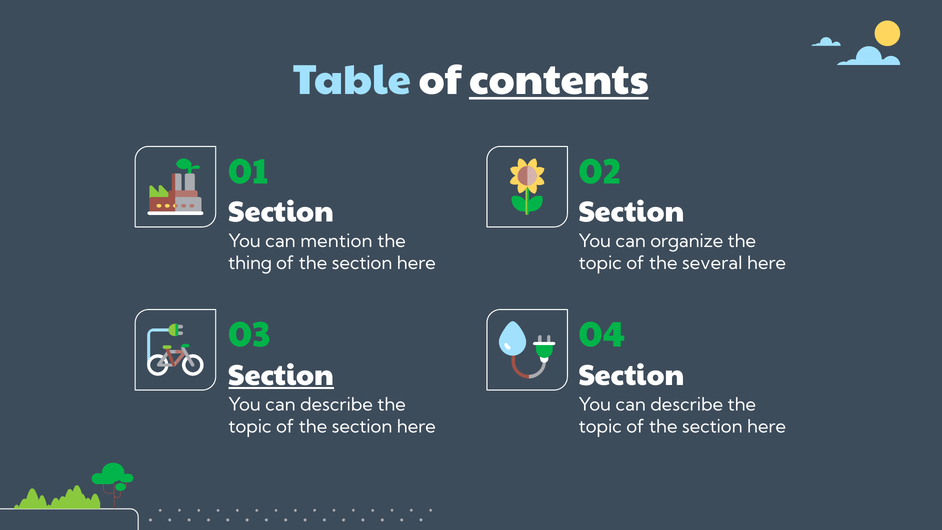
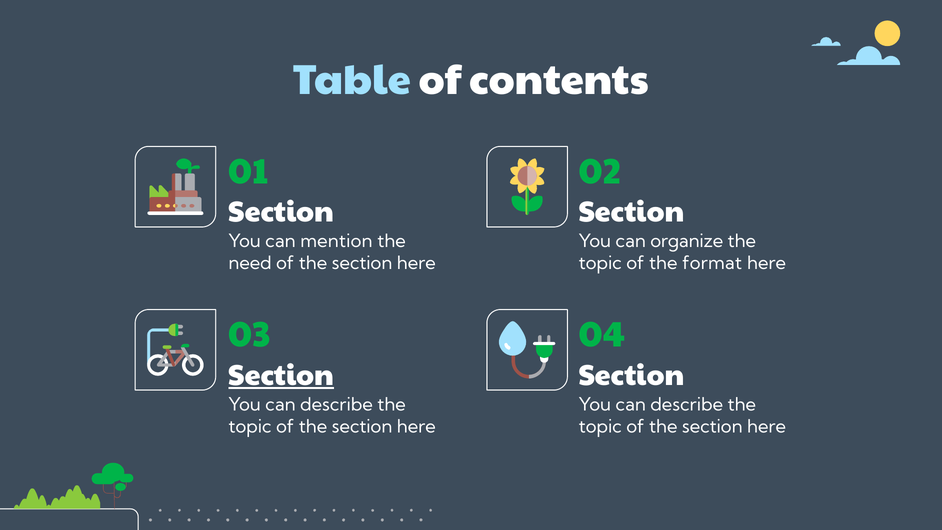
contents underline: present -> none
thing: thing -> need
several: several -> format
